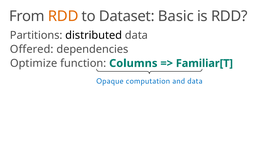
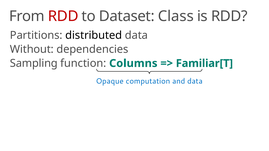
RDD at (63, 16) colour: orange -> red
Basic: Basic -> Class
Offered: Offered -> Without
Optimize: Optimize -> Sampling
